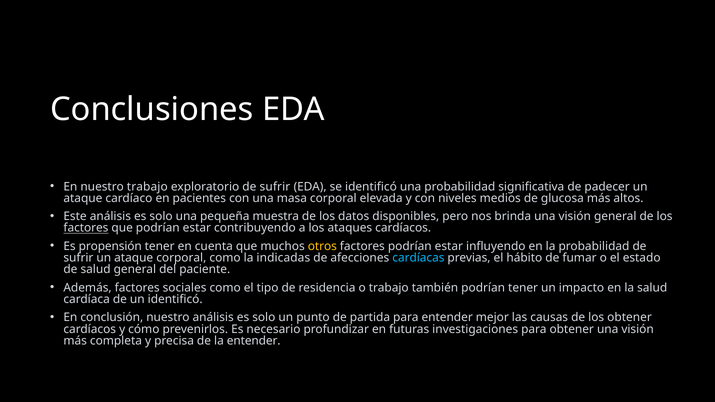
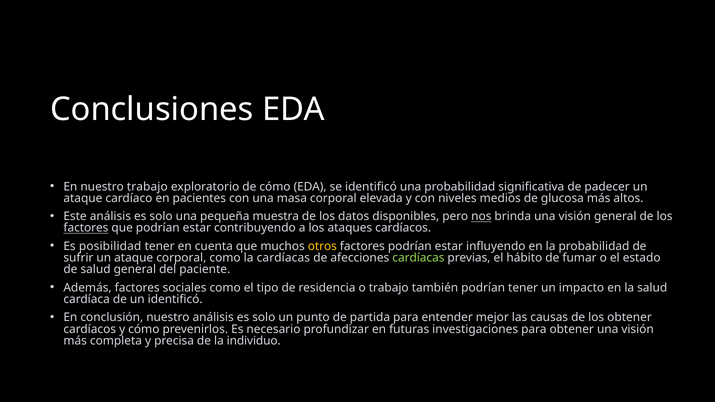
exploratorio de sufrir: sufrir -> cómo
nos underline: none -> present
propensión: propensión -> posibilidad
la indicadas: indicadas -> cardíacas
cardíacas at (418, 258) colour: light blue -> light green
la entender: entender -> individuo
